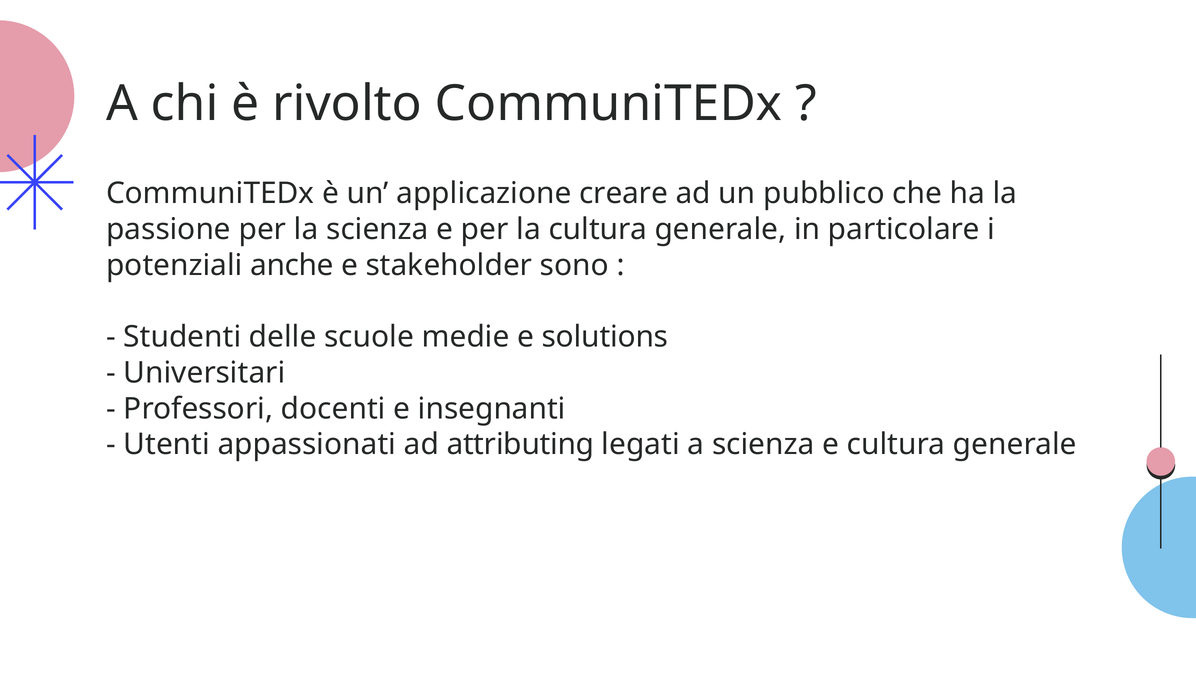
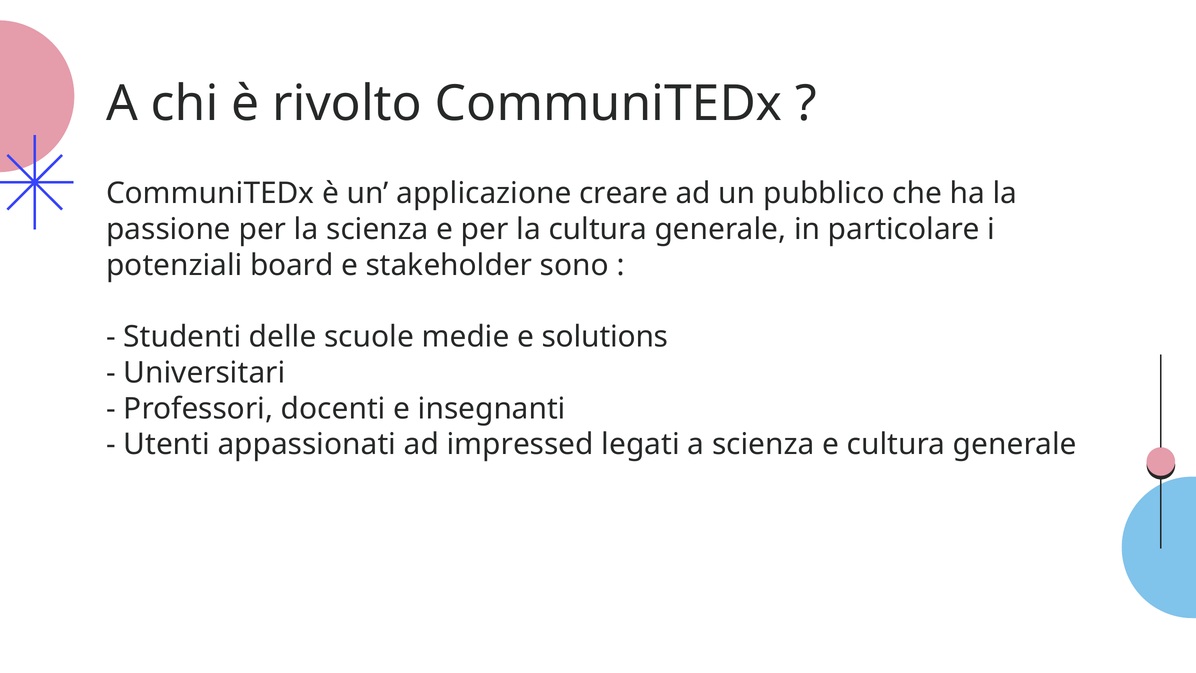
anche: anche -> board
attributing: attributing -> impressed
